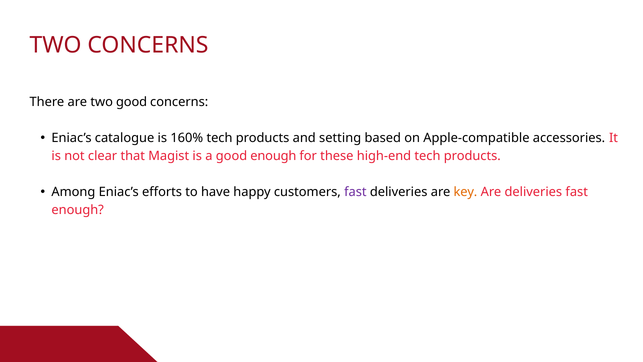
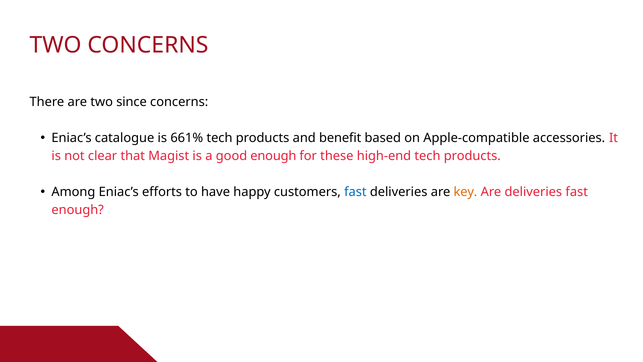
two good: good -> since
160%: 160% -> 661%
setting: setting -> benefit
fast at (355, 192) colour: purple -> blue
